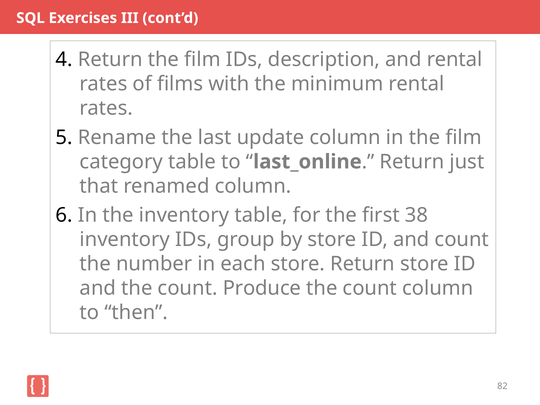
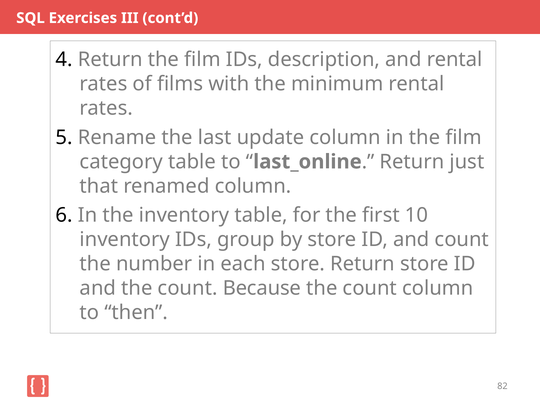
38: 38 -> 10
Produce: Produce -> Because
